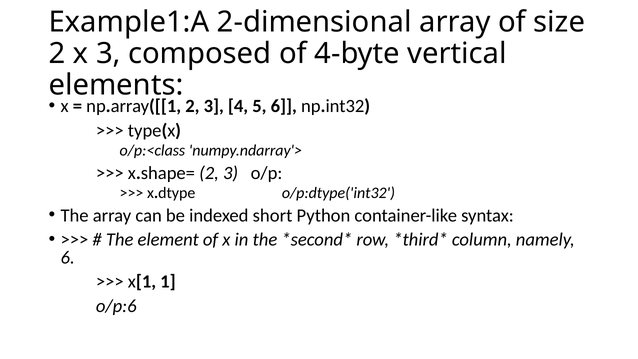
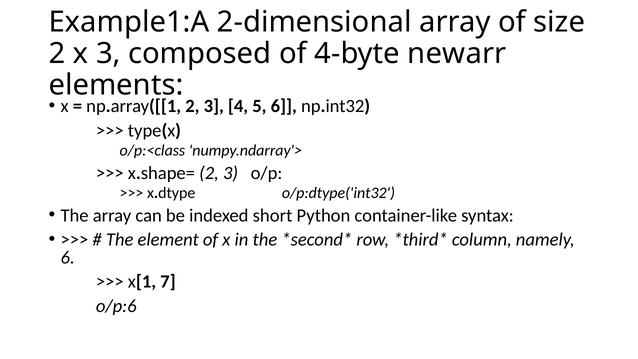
vertical: vertical -> newarr
1: 1 -> 7
